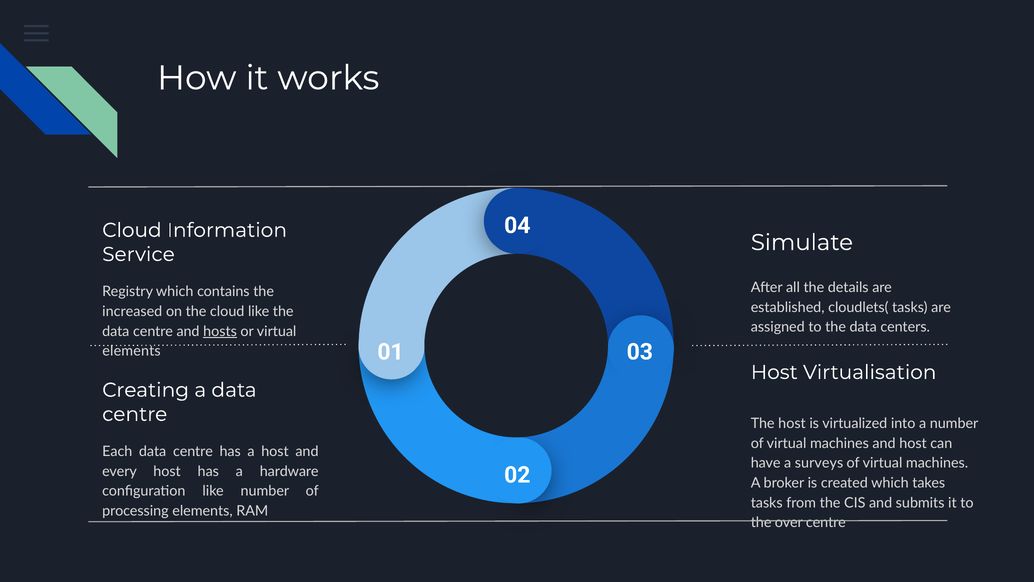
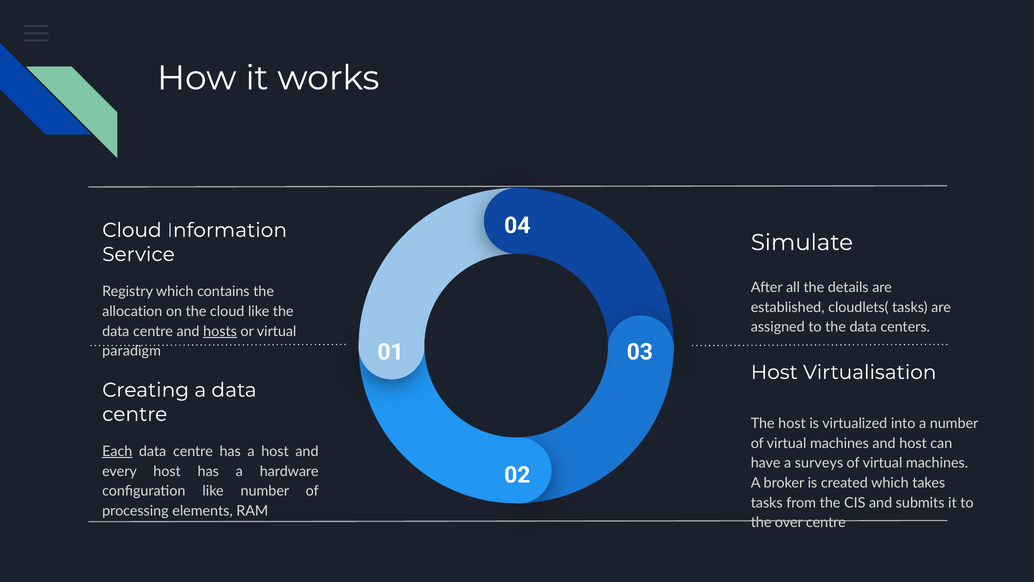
increased: increased -> allocation
elements at (132, 351): elements -> paradigm
Each underline: none -> present
